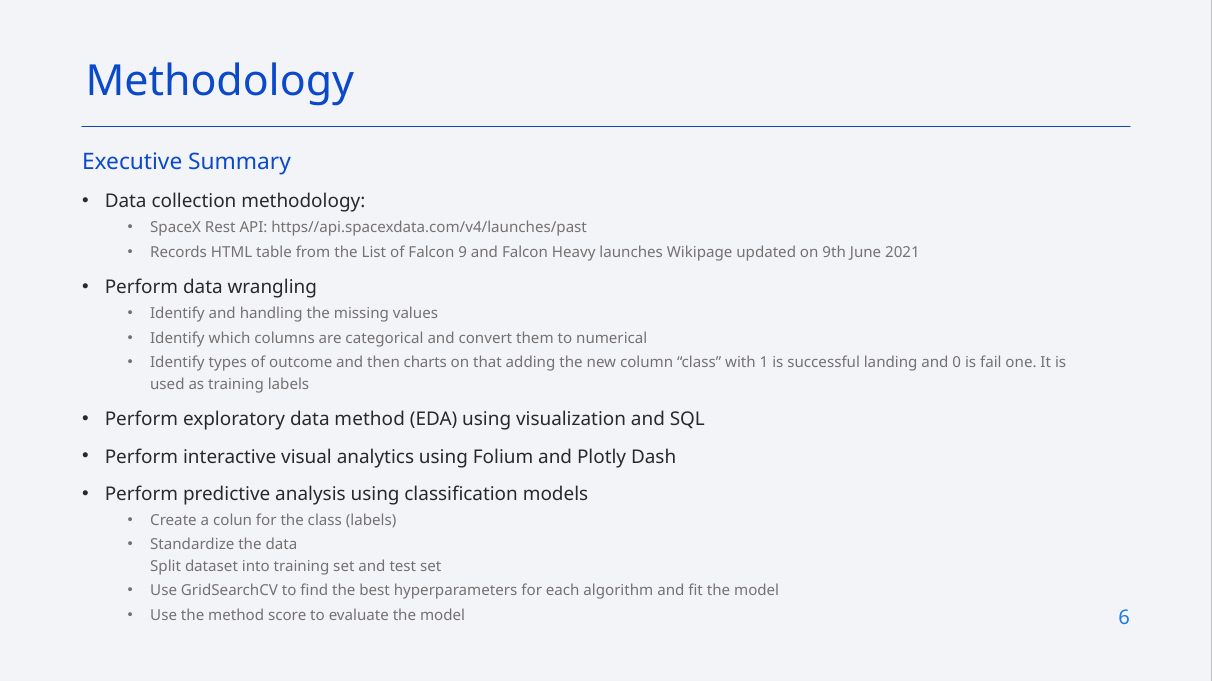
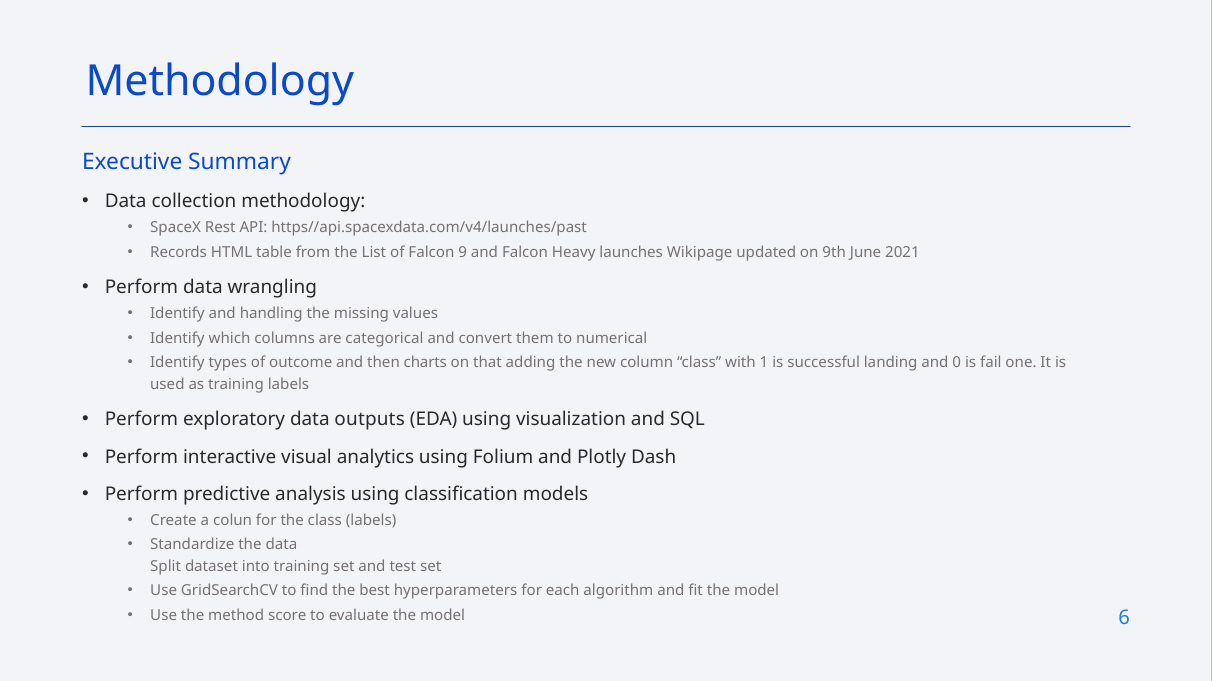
data method: method -> outputs
